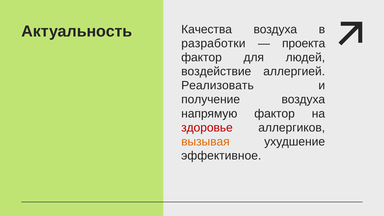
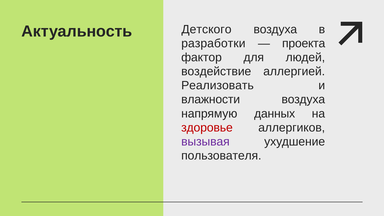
Качества: Качества -> Детского
получение: получение -> влажности
напрямую фактор: фактор -> данных
вызывая colour: orange -> purple
эффективное: эффективное -> пользователя
